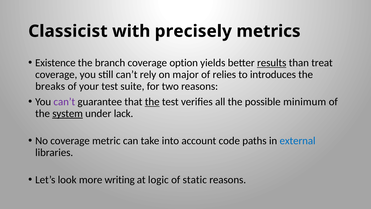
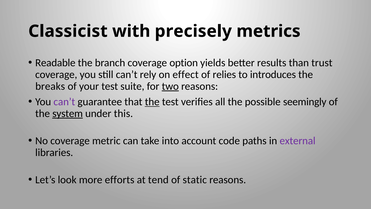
Existence: Existence -> Readable
results underline: present -> none
treat: treat -> trust
major: major -> effect
two underline: none -> present
minimum: minimum -> seemingly
lack: lack -> this
external colour: blue -> purple
writing: writing -> efforts
logic: logic -> tend
